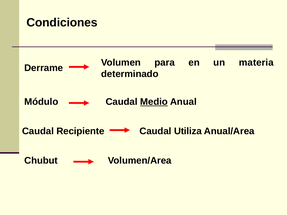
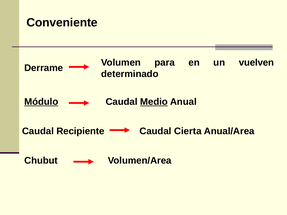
Condiciones: Condiciones -> Conveniente
materia: materia -> vuelven
Módulo underline: none -> present
Utiliza: Utiliza -> Cierta
